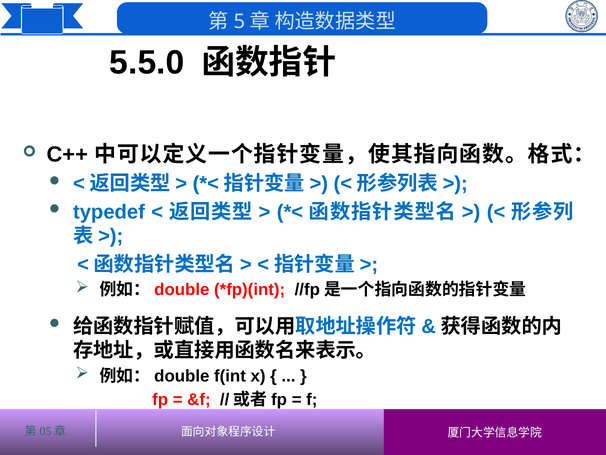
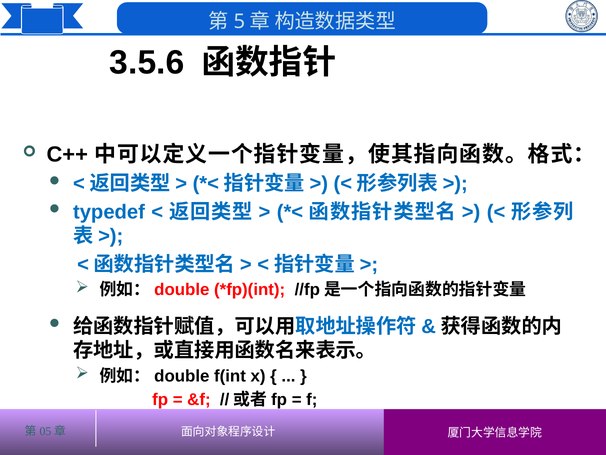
5.5.0: 5.5.0 -> 3.5.6
